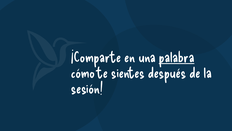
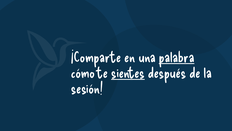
sientes underline: none -> present
